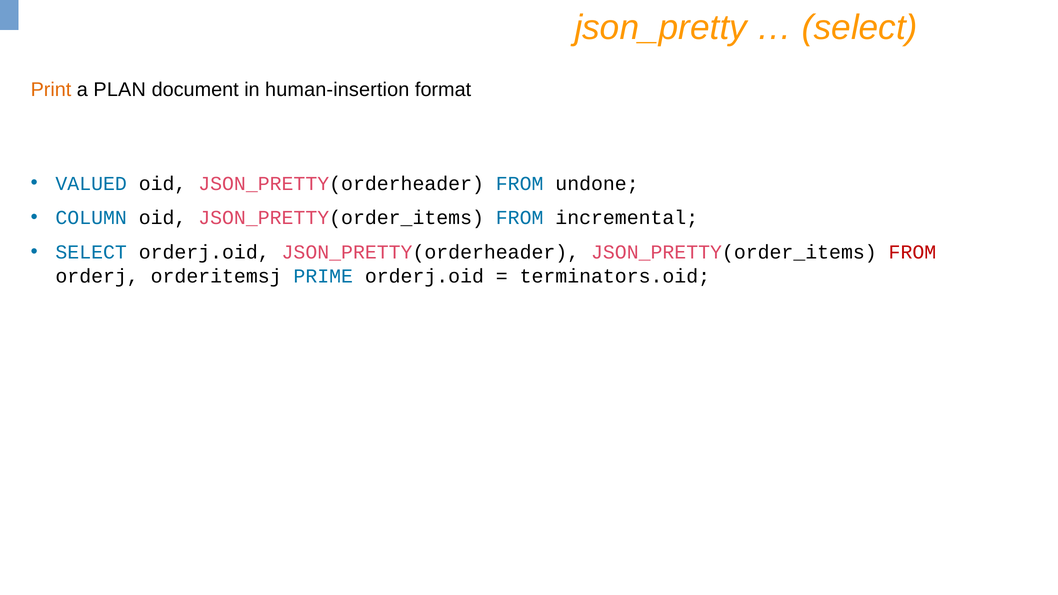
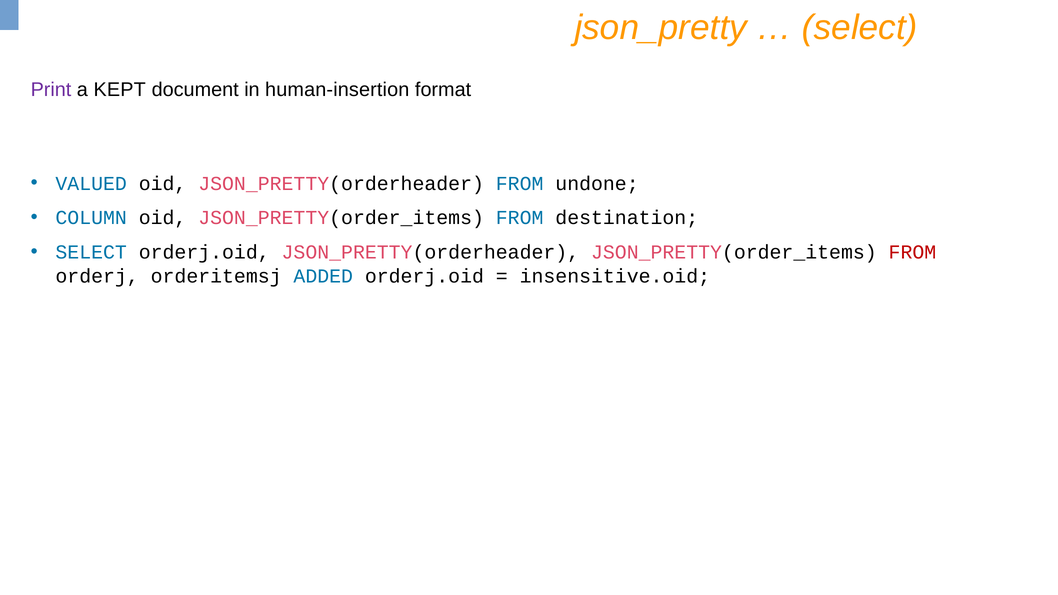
Print colour: orange -> purple
PLAN: PLAN -> KEPT
incremental: incremental -> destination
PRIME: PRIME -> ADDED
terminators.oid: terminators.oid -> insensitive.oid
